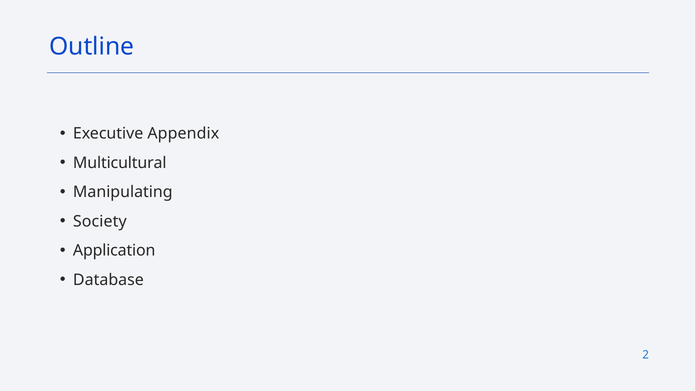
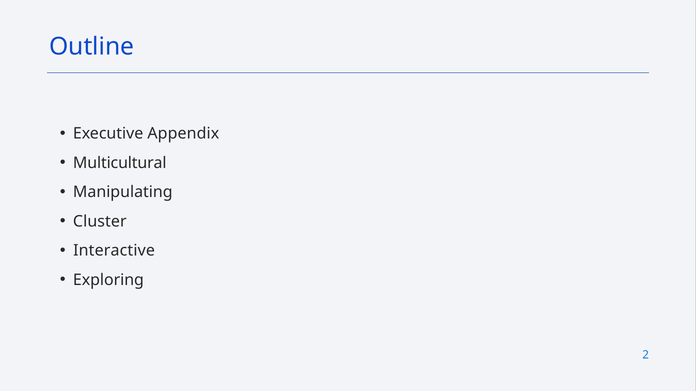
Society: Society -> Cluster
Application: Application -> Interactive
Database: Database -> Exploring
